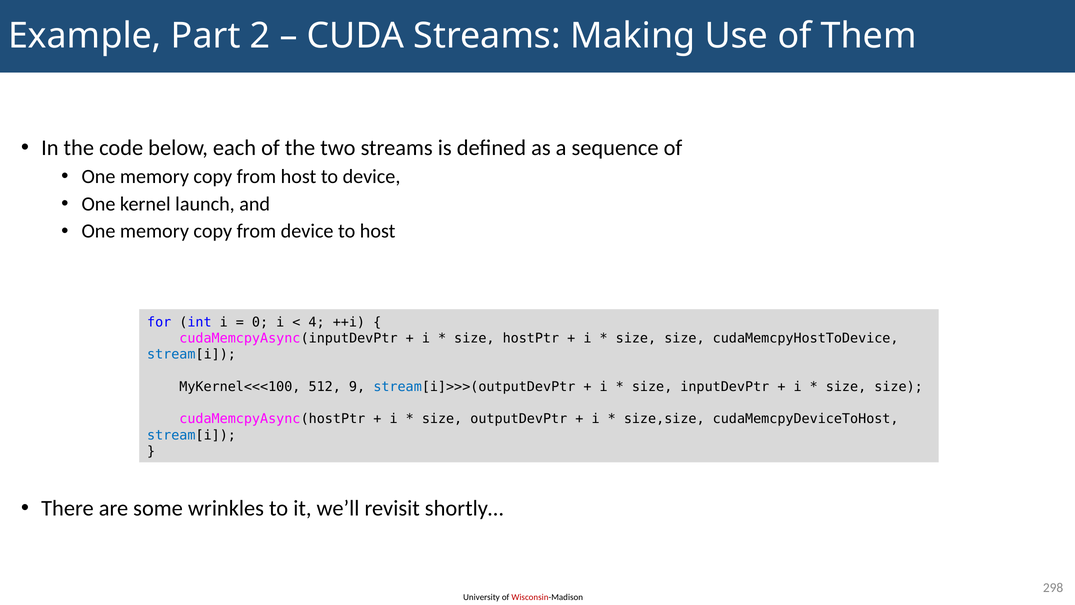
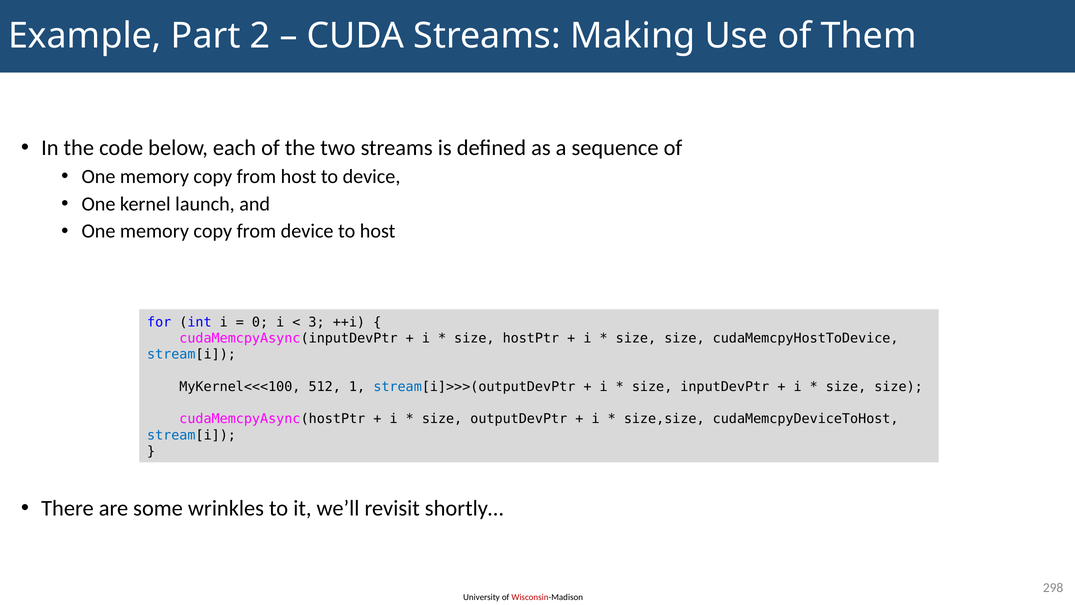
4: 4 -> 3
9: 9 -> 1
